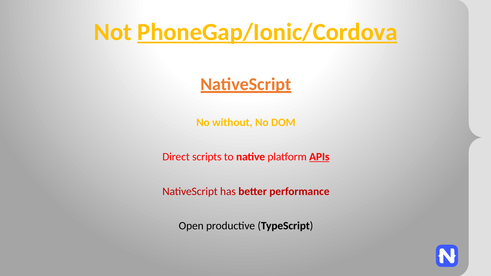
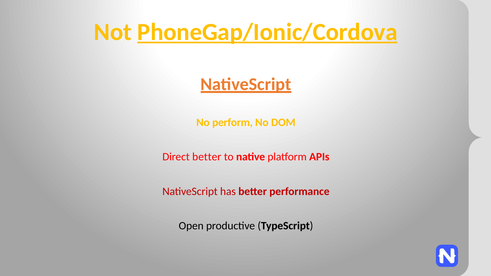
without: without -> perform
Direct scripts: scripts -> better
APIs underline: present -> none
